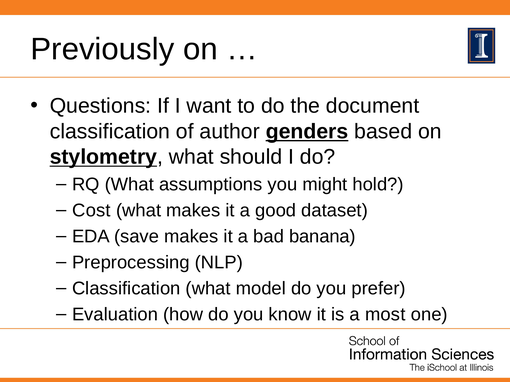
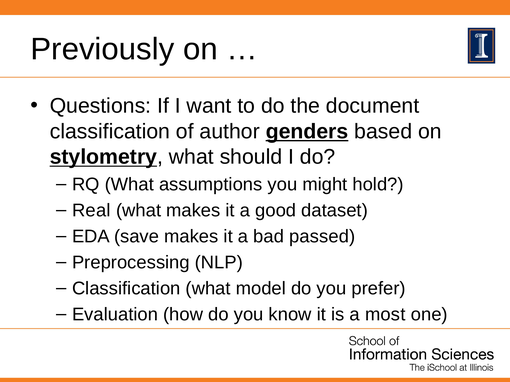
Cost: Cost -> Real
banana: banana -> passed
